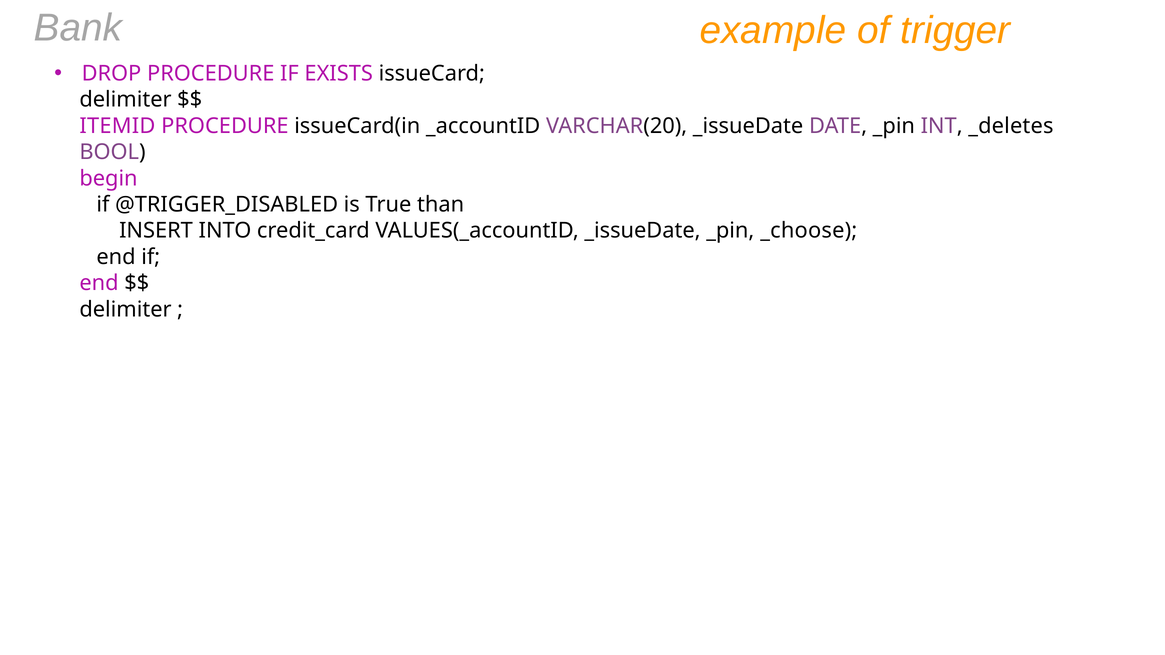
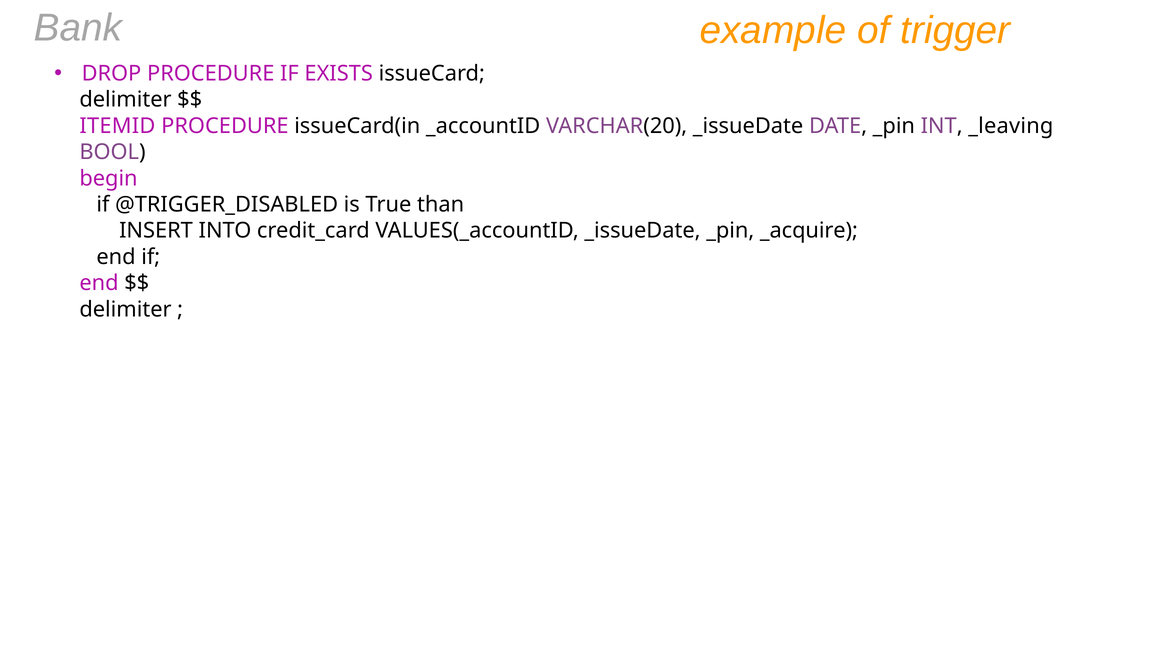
_deletes: _deletes -> _leaving
_choose: _choose -> _acquire
